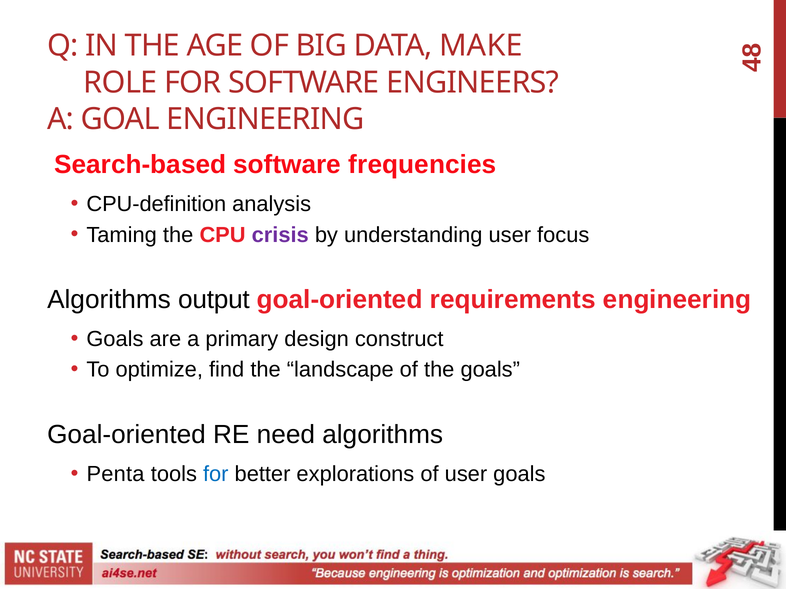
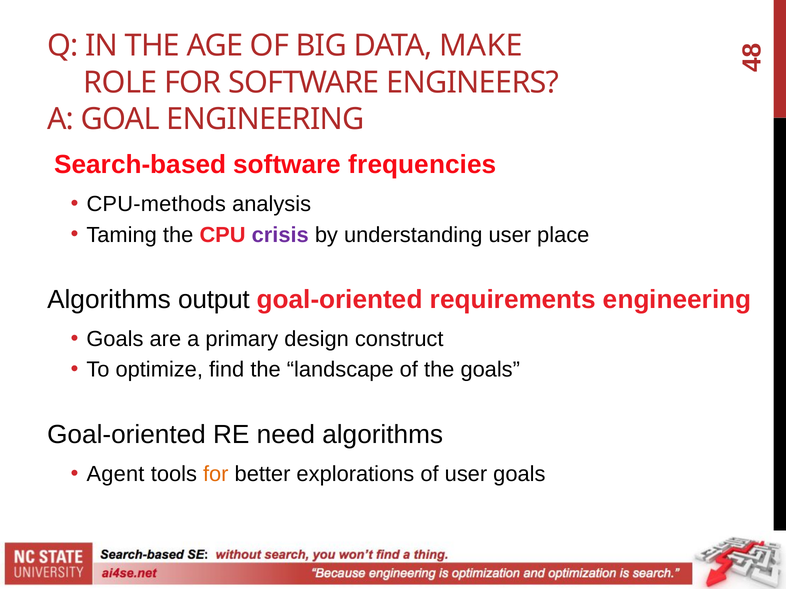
CPU-definition: CPU-definition -> CPU-methods
focus: focus -> place
Penta: Penta -> Agent
for at (216, 475) colour: blue -> orange
